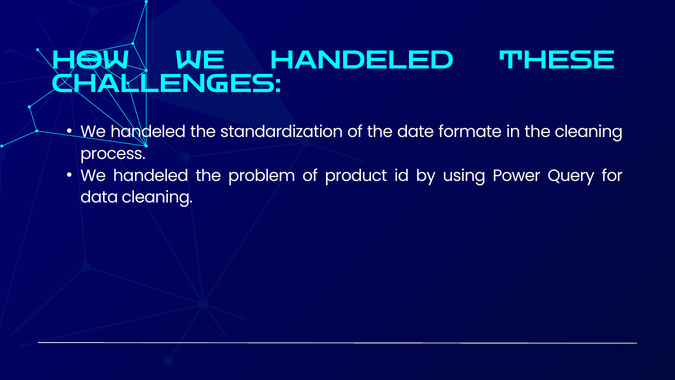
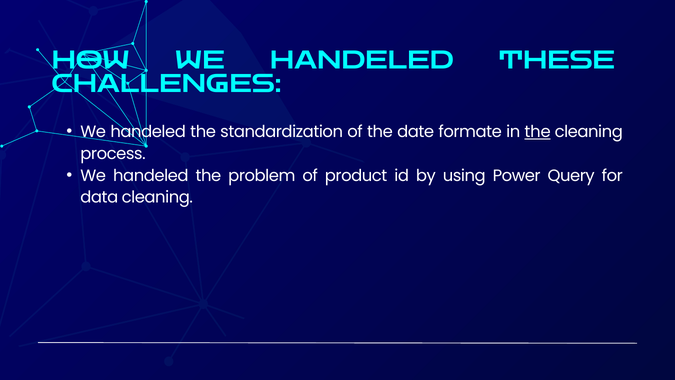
the at (538, 132) underline: none -> present
